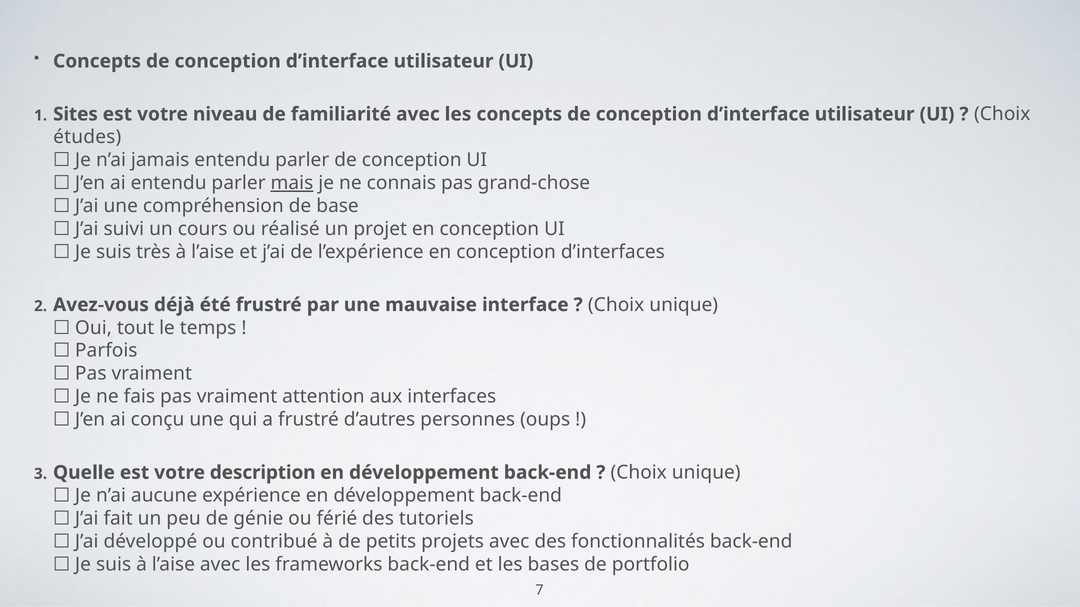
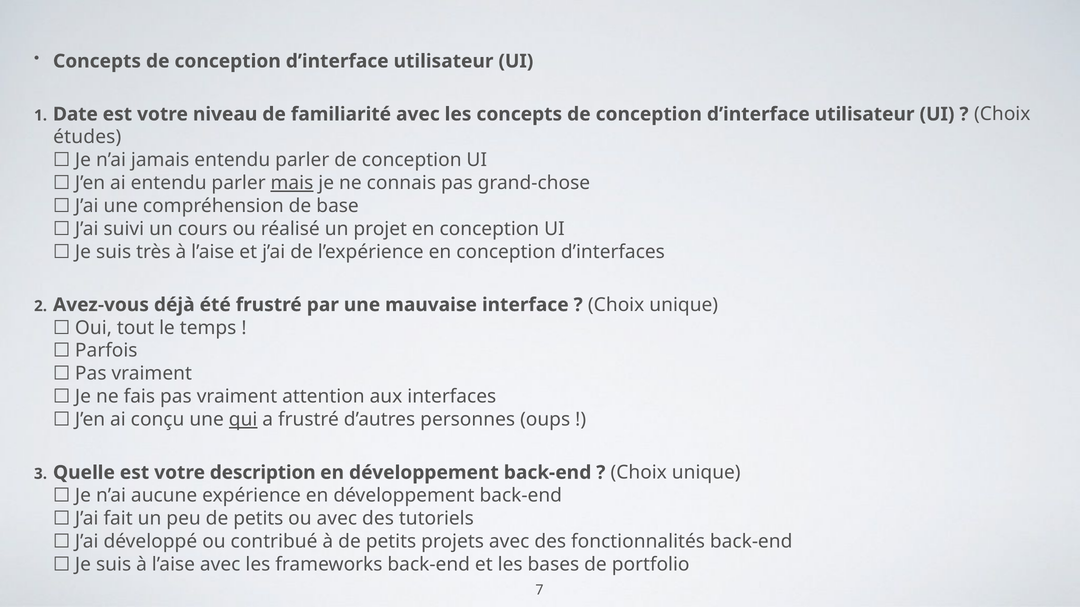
Sites: Sites -> Date
qui underline: none -> present
peu de génie: génie -> petits
ou férié: férié -> avec
